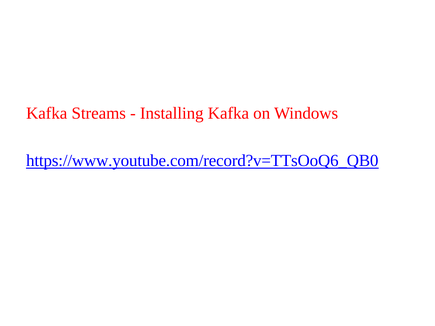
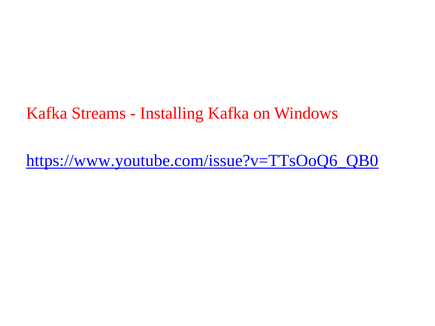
https://www.youtube.com/record?v=TTsOoQ6_QB0: https://www.youtube.com/record?v=TTsOoQ6_QB0 -> https://www.youtube.com/issue?v=TTsOoQ6_QB0
